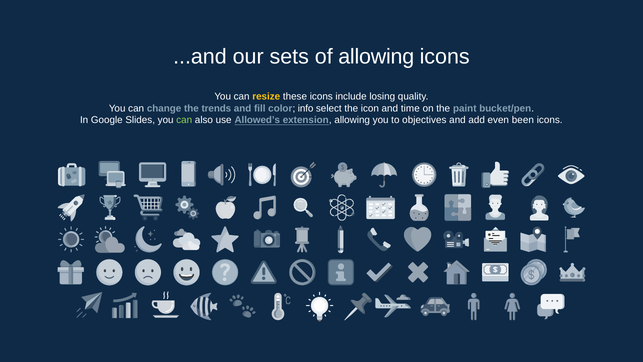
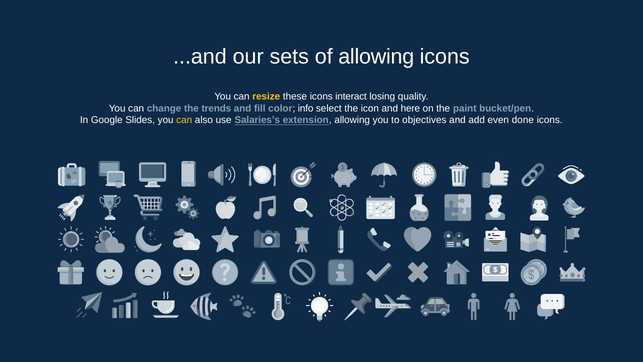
include: include -> interact
time: time -> here
can at (184, 120) colour: light green -> yellow
Allowed’s: Allowed’s -> Salaries’s
been: been -> done
